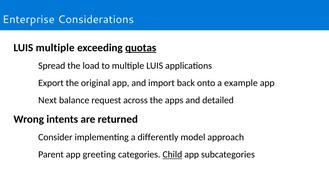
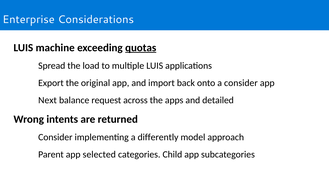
LUIS multiple: multiple -> machine
a example: example -> consider
greeting: greeting -> selected
Child underline: present -> none
